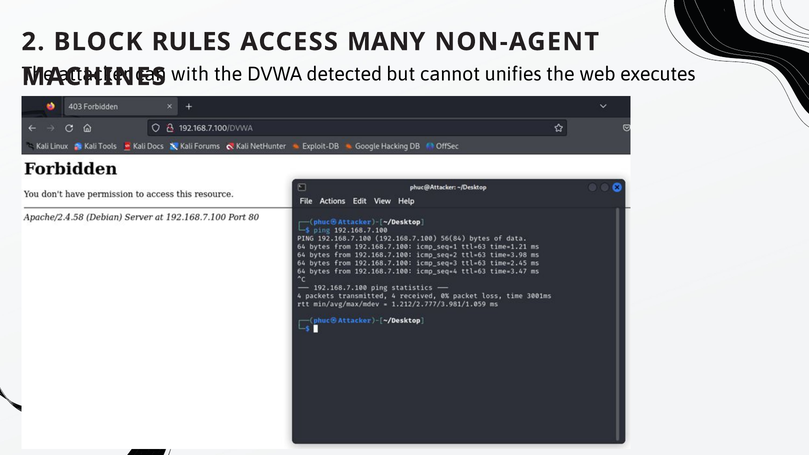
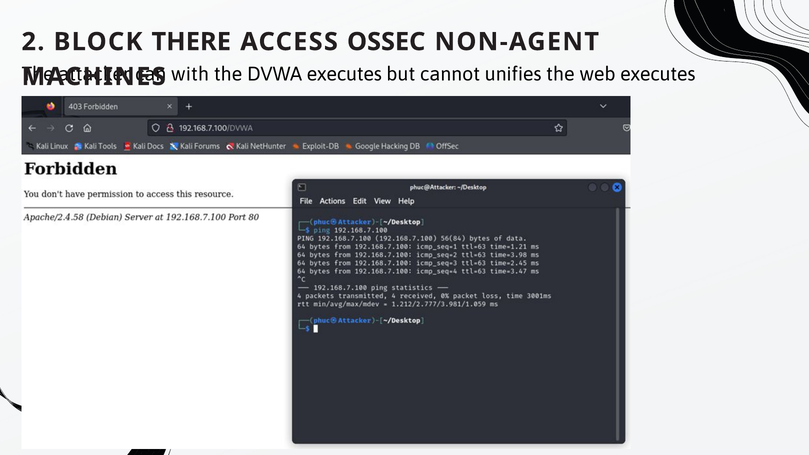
RULES: RULES -> THERE
MANY: MANY -> OSSEC
DVWA detected: detected -> executes
